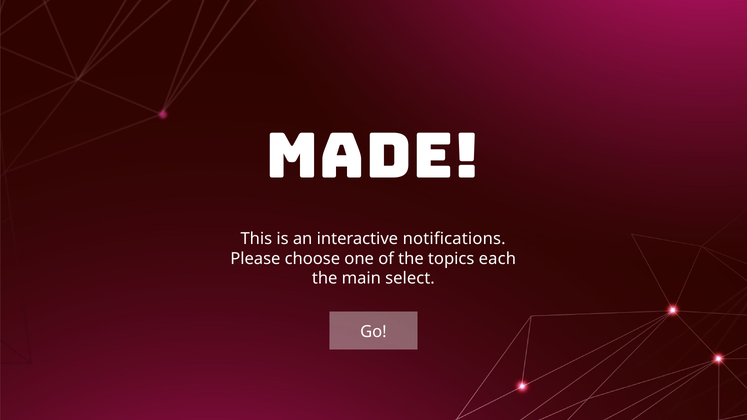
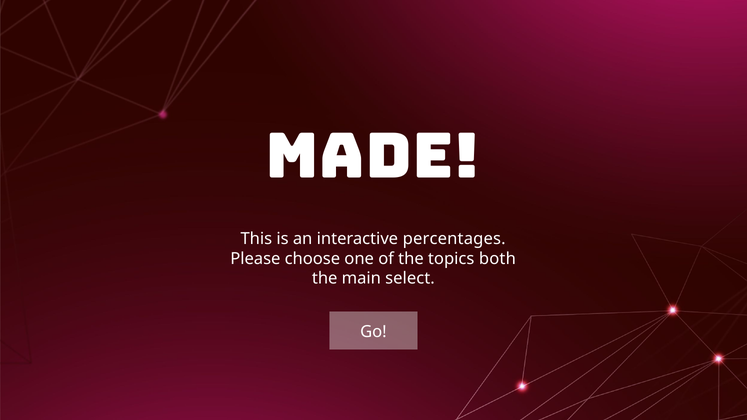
notifications: notifications -> percentages
each: each -> both
